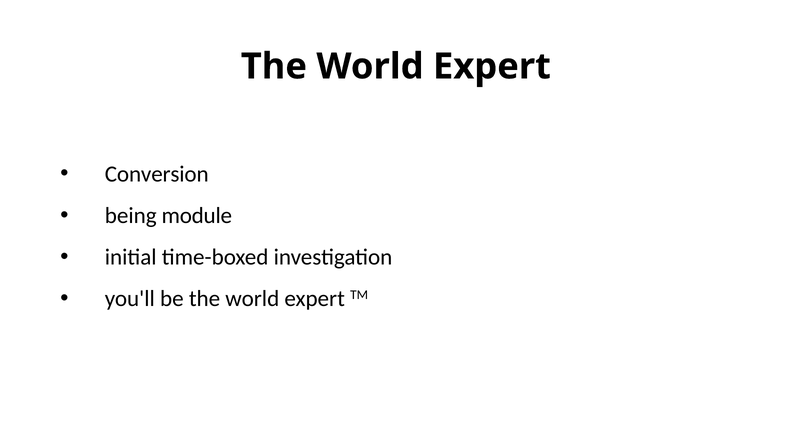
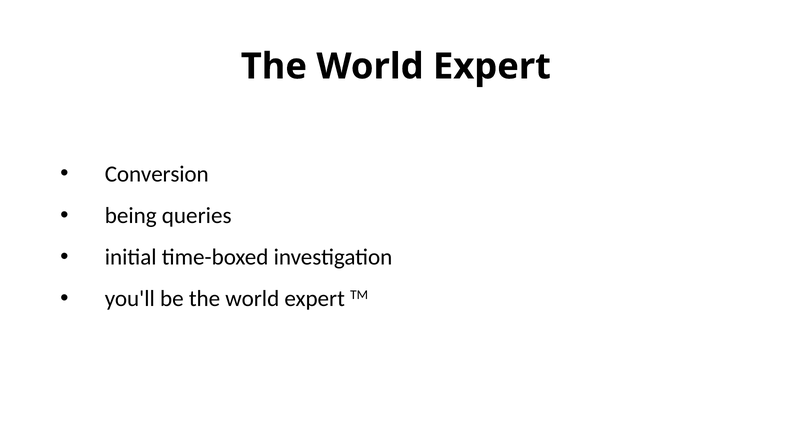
module: module -> queries
